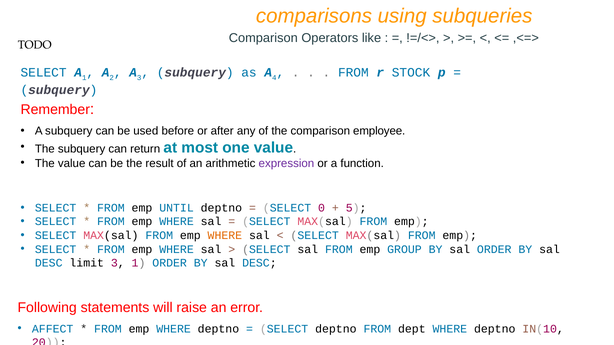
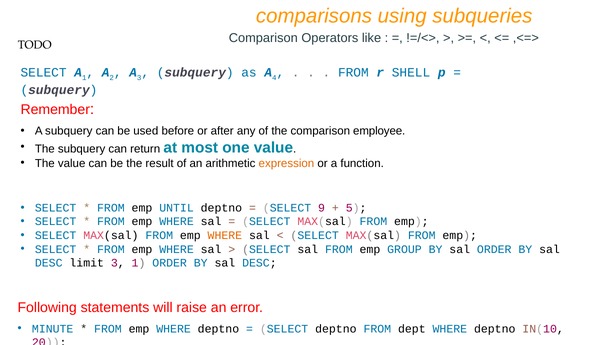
STOCK: STOCK -> SHELL
expression colour: purple -> orange
0: 0 -> 9
AFFECT: AFFECT -> MINUTE
